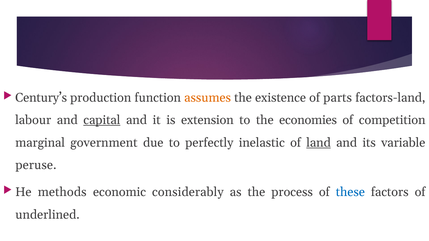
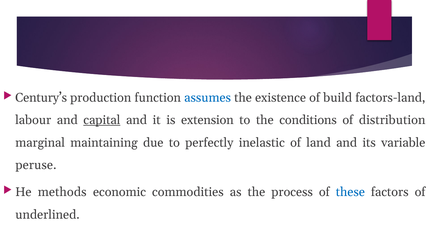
assumes colour: orange -> blue
parts: parts -> build
economies: economies -> conditions
competition: competition -> distribution
government: government -> maintaining
land underline: present -> none
considerably: considerably -> commodities
